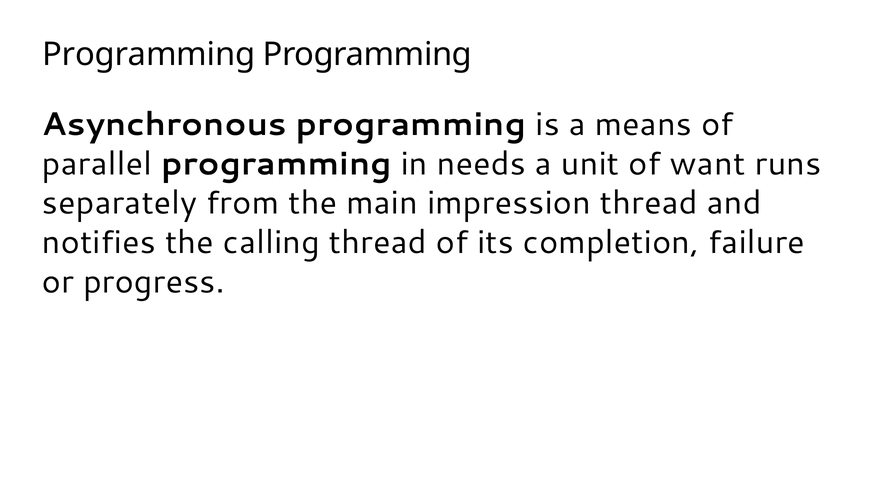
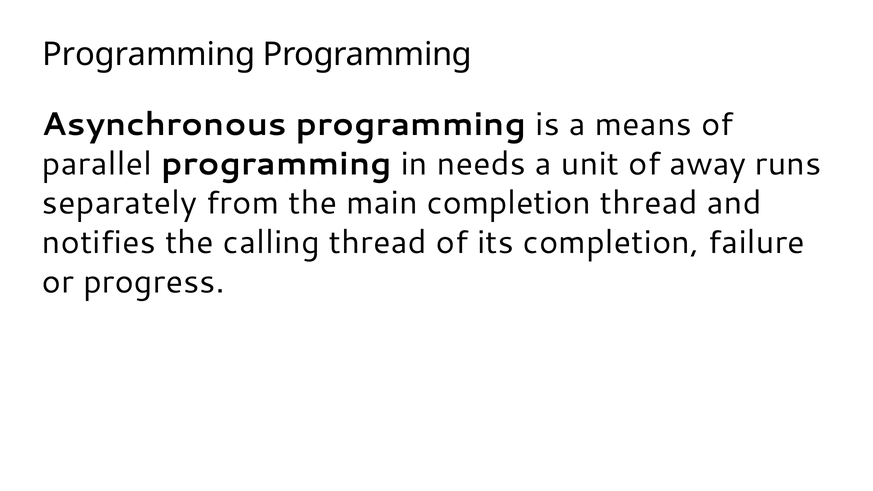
want: want -> away
main impression: impression -> completion
